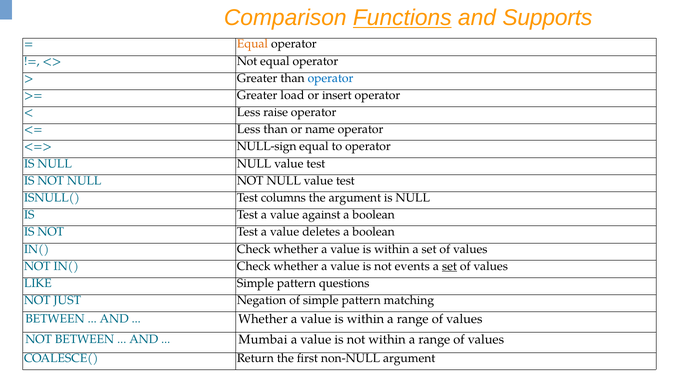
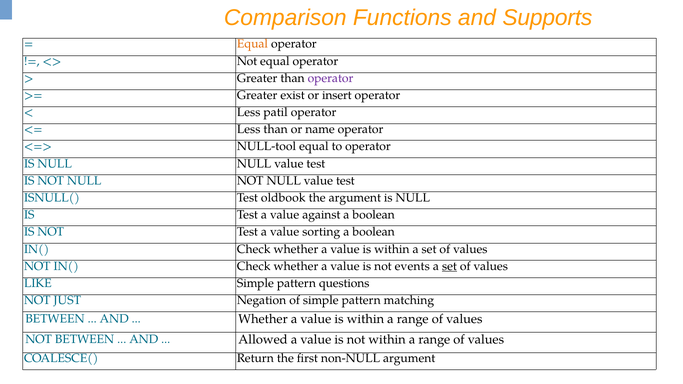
Functions underline: present -> none
operator at (330, 78) colour: blue -> purple
load: load -> exist
raise: raise -> patil
NULL-sign: NULL-sign -> NULL-tool
columns: columns -> oldbook
deletes: deletes -> sorting
Mumbai: Mumbai -> Allowed
